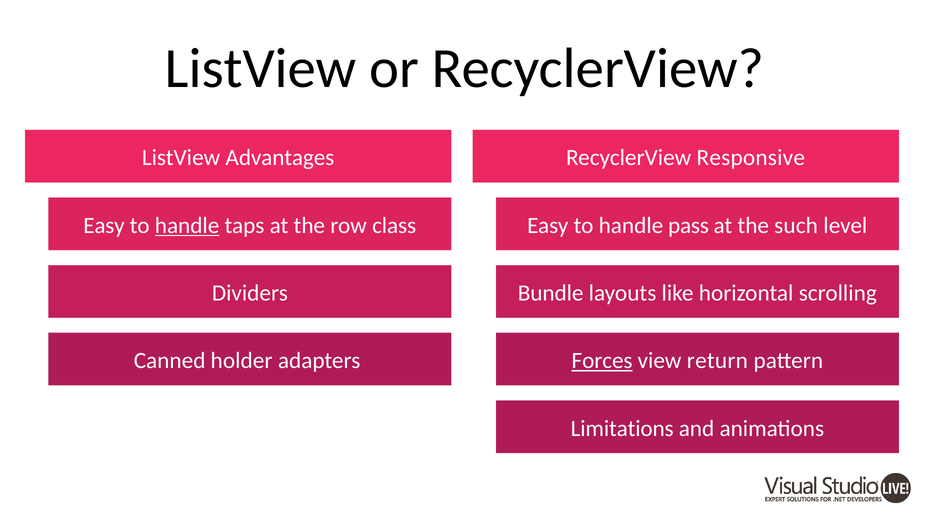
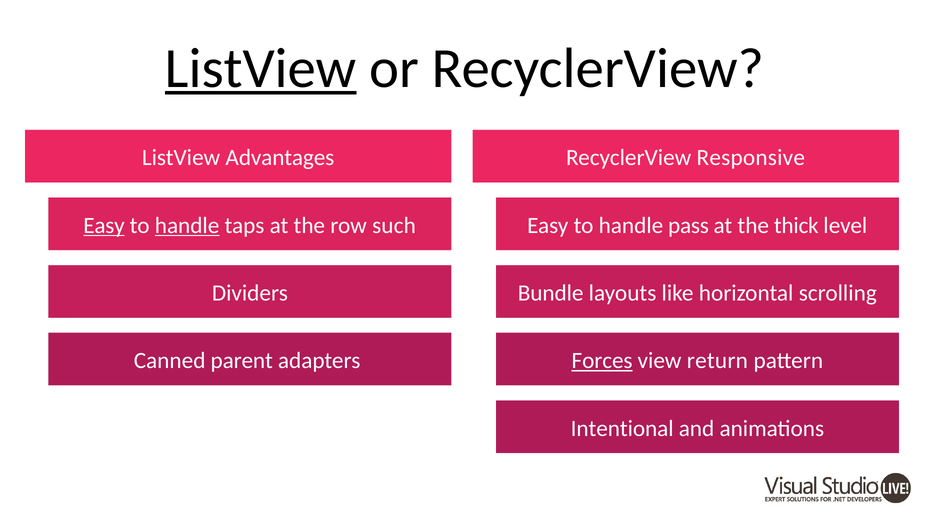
ListView at (261, 69) underline: none -> present
Easy at (104, 226) underline: none -> present
class: class -> such
such: such -> thick
holder: holder -> parent
Limitations: Limitations -> Intentional
